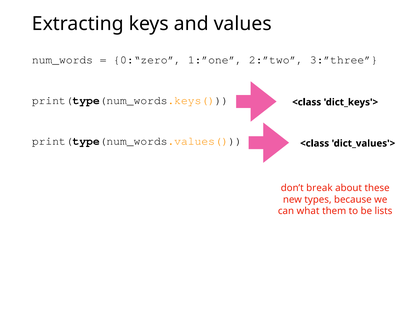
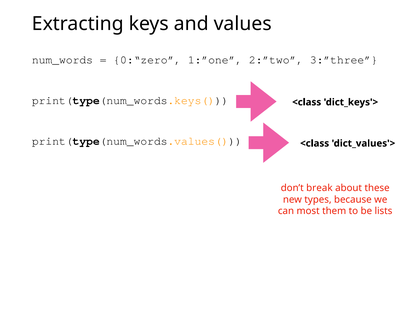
what: what -> most
